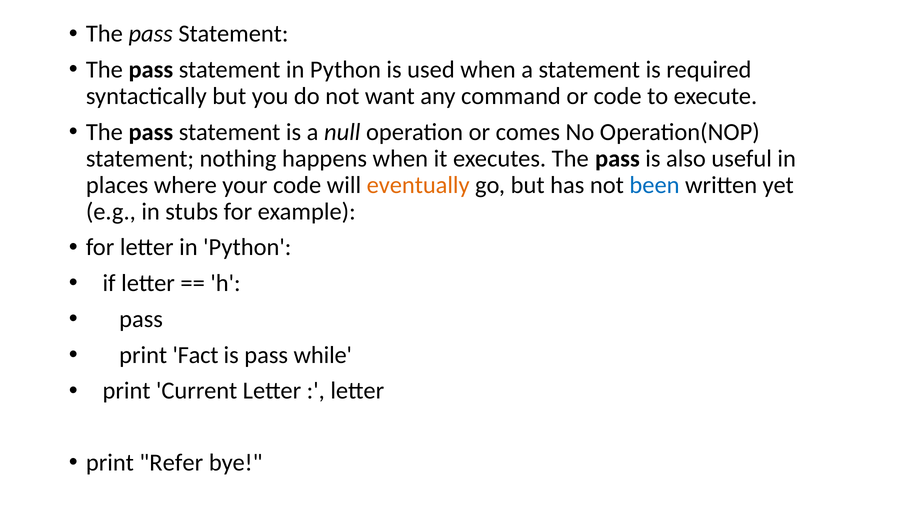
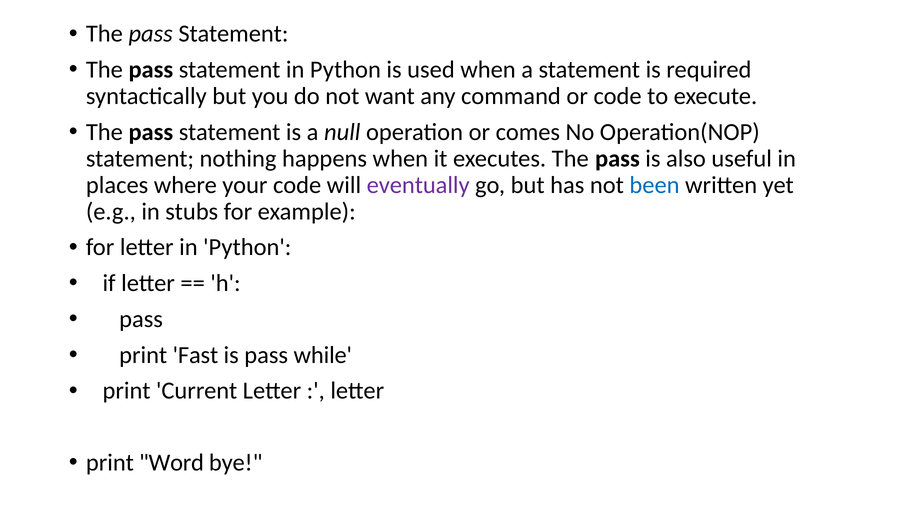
eventually colour: orange -> purple
Fact: Fact -> Fast
Refer: Refer -> Word
